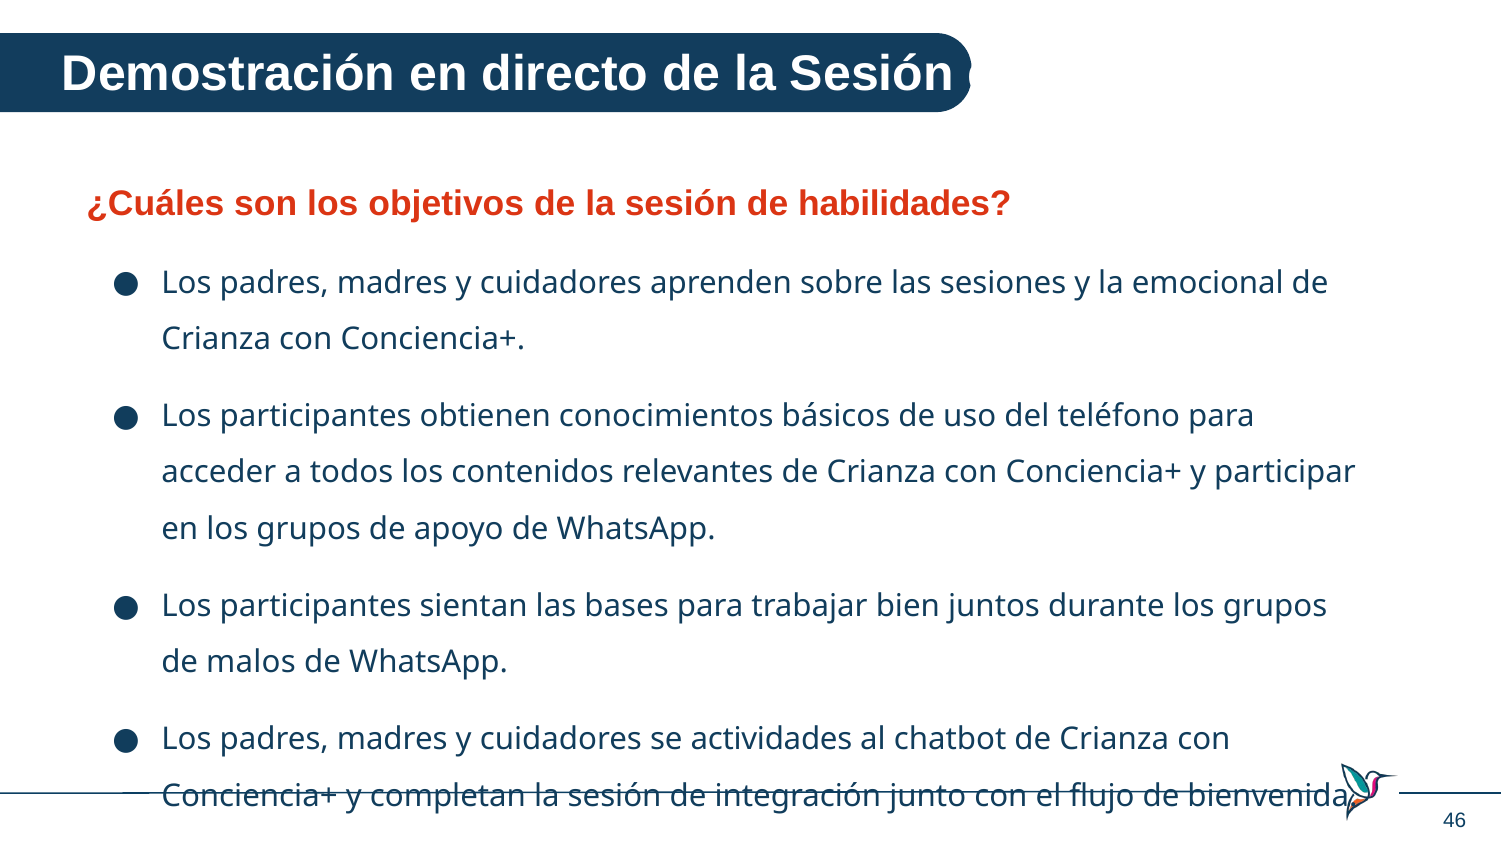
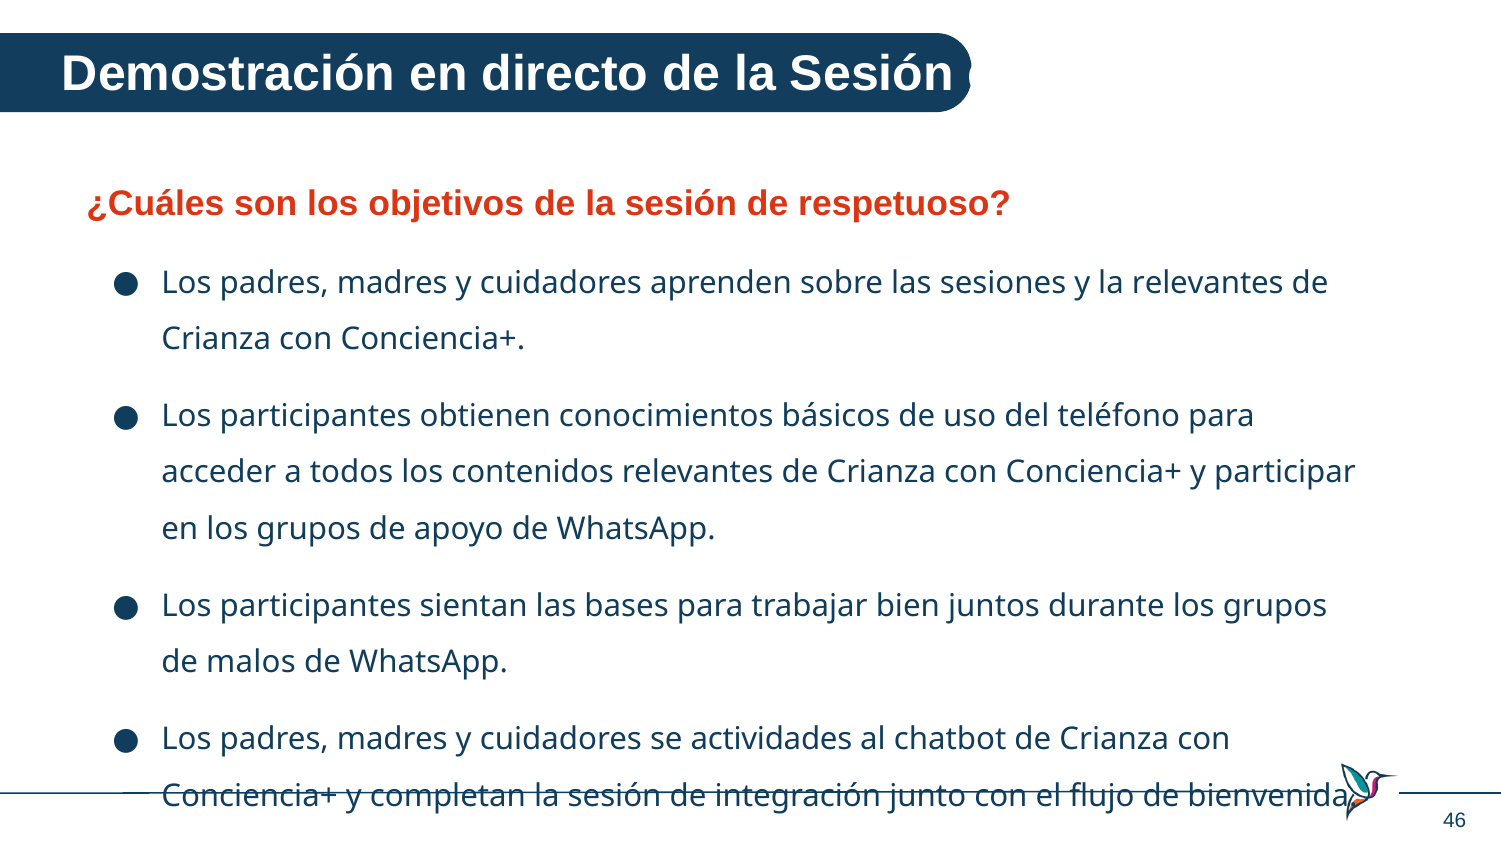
habilidades: habilidades -> respetuoso
la emocional: emocional -> relevantes
